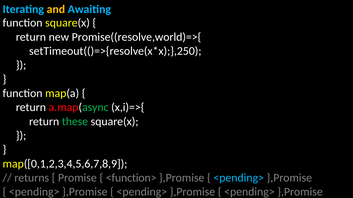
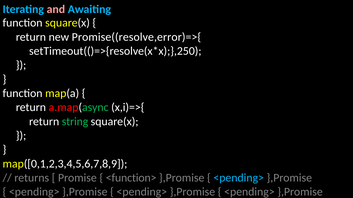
and colour: yellow -> pink
Promise((resolve,world)=>{: Promise((resolve,world)=>{ -> Promise((resolve,error)=>{
these: these -> string
